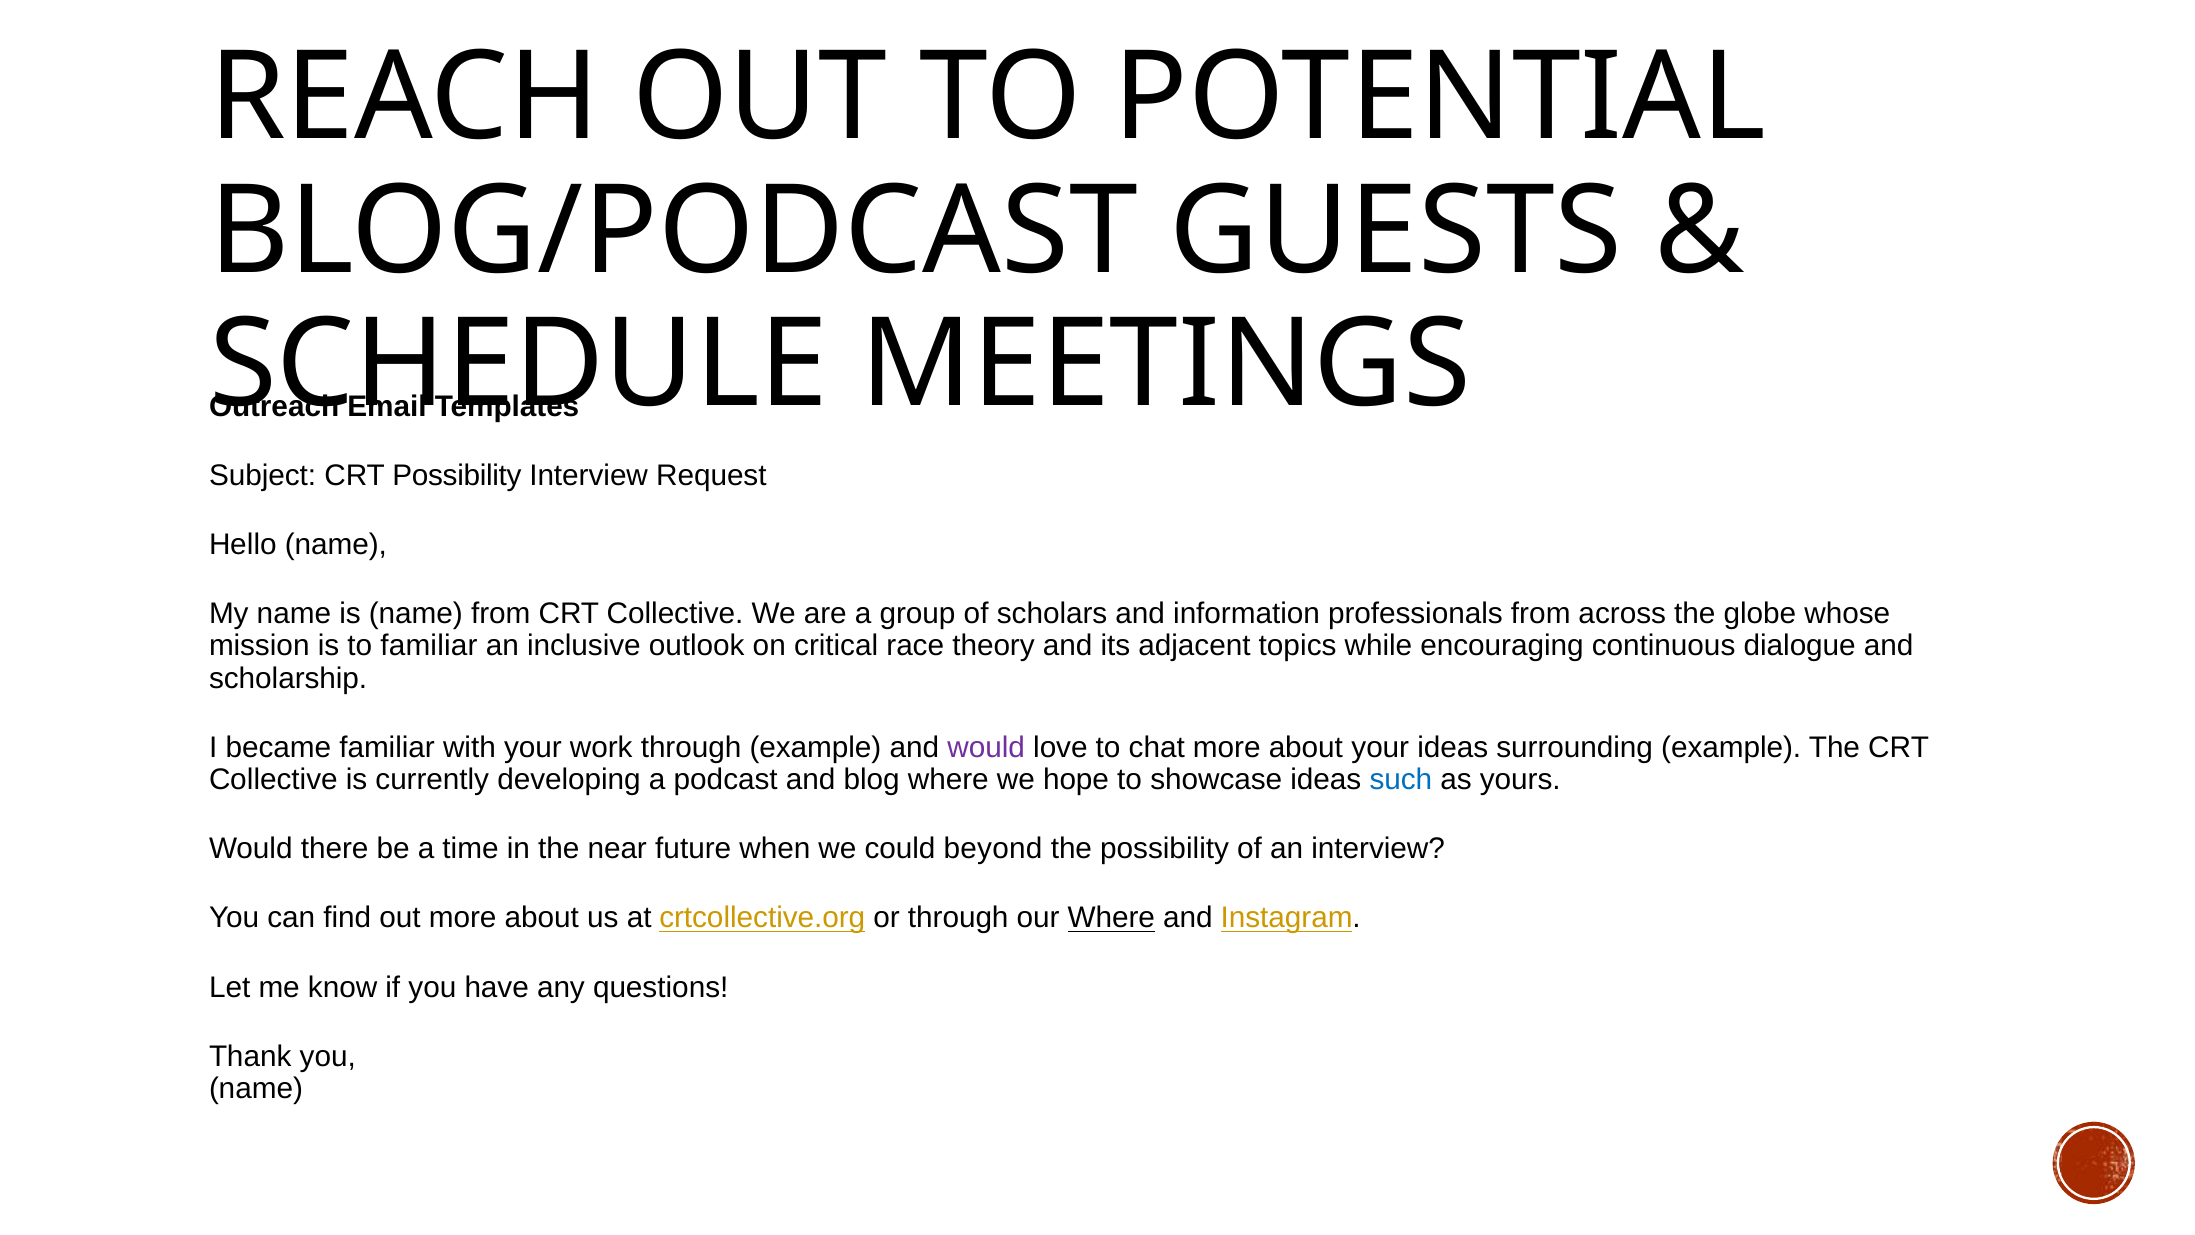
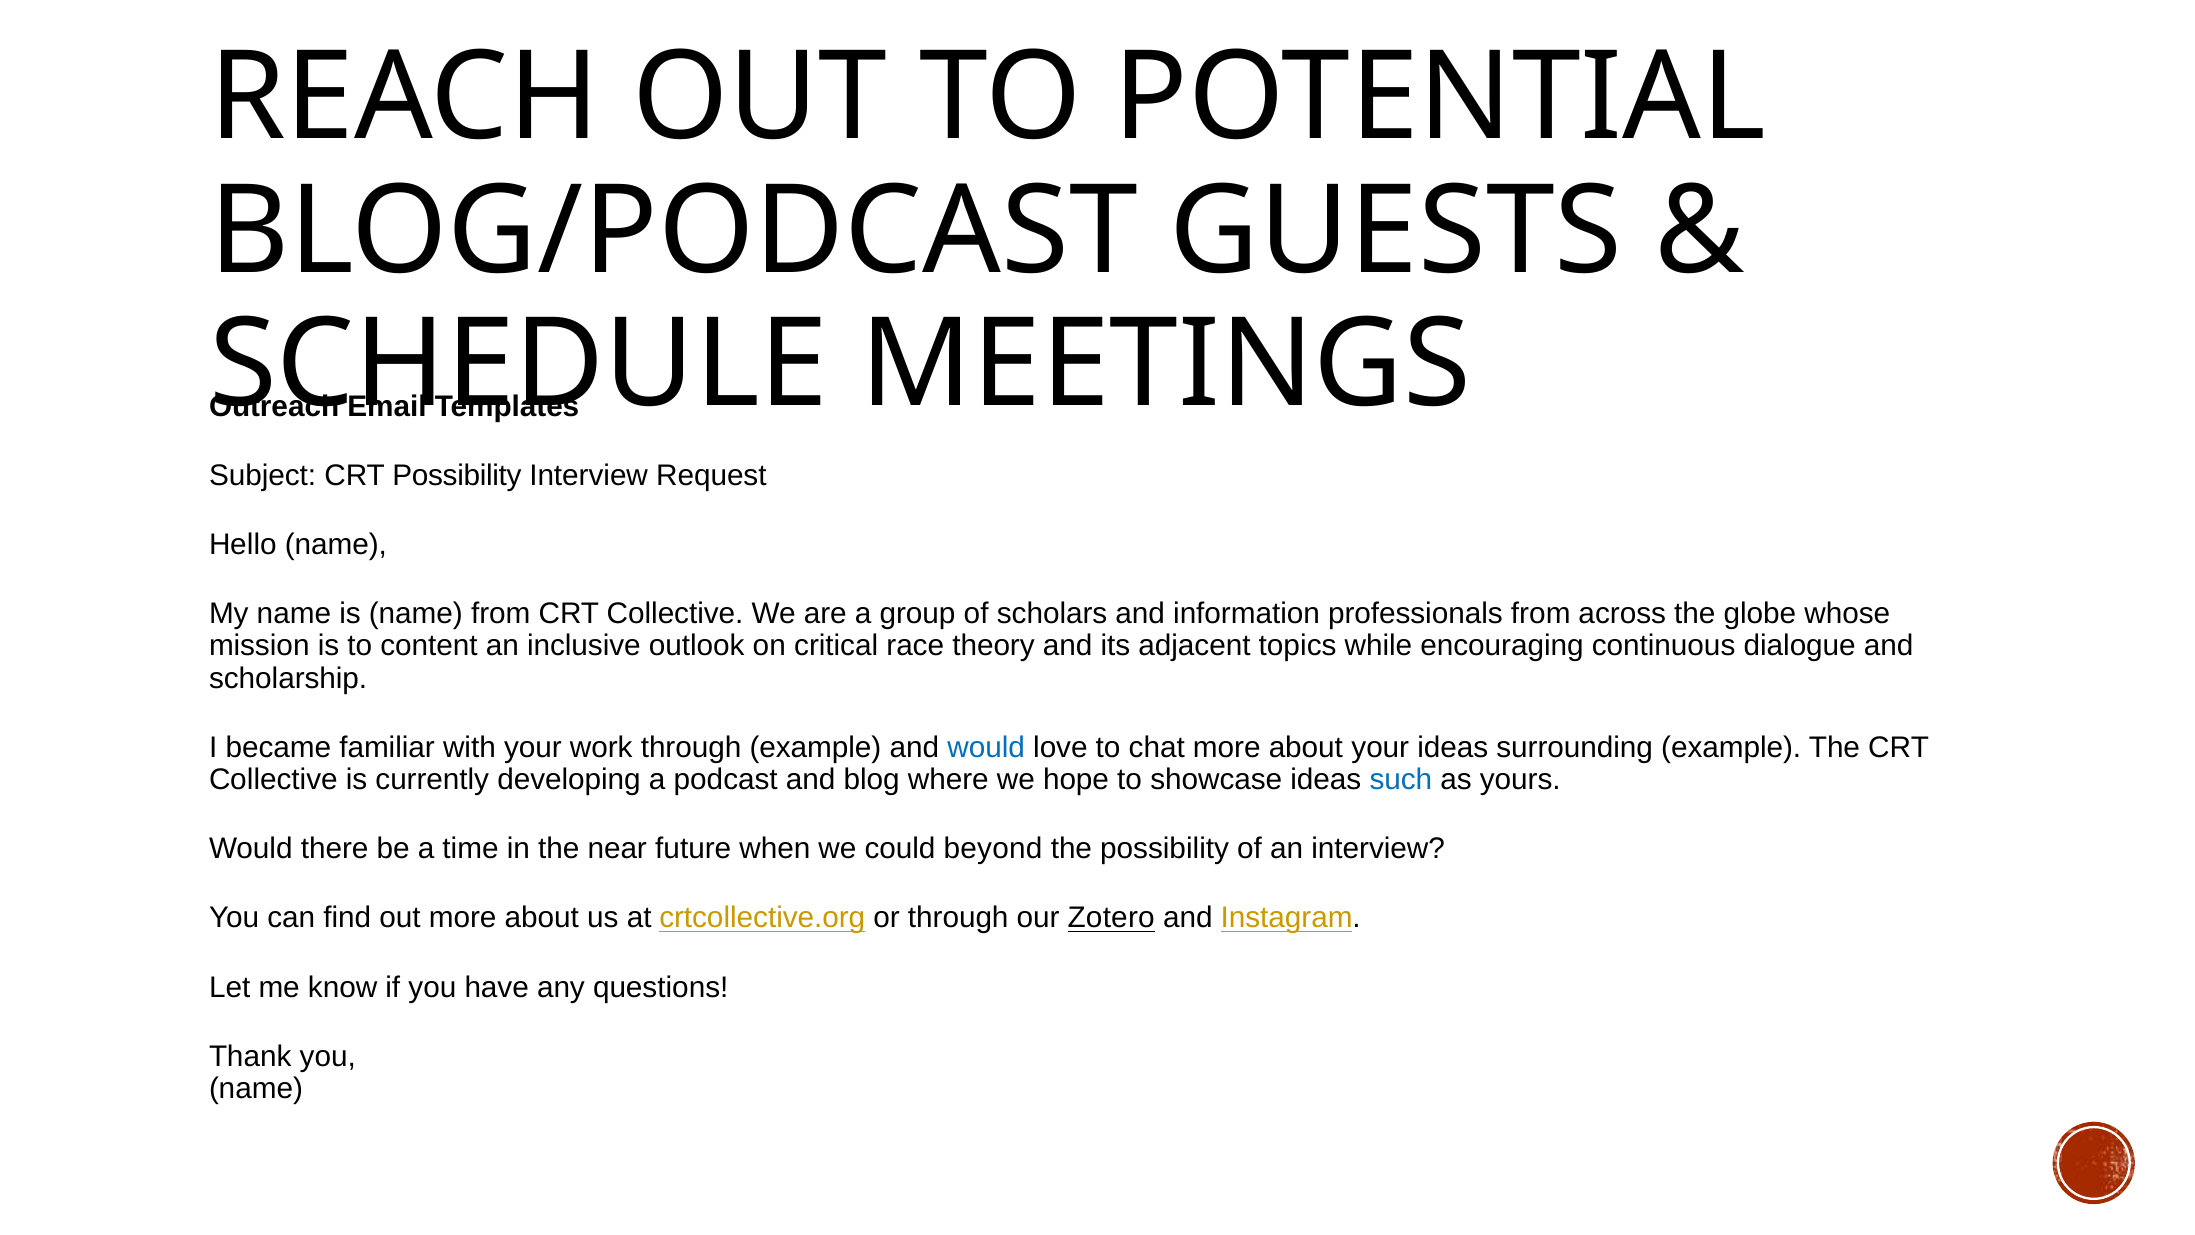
to familiar: familiar -> content
would at (986, 747) colour: purple -> blue
our Where: Where -> Zotero
